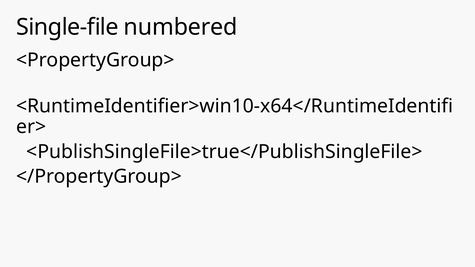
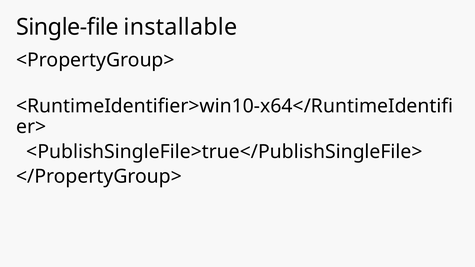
numbered: numbered -> installable
